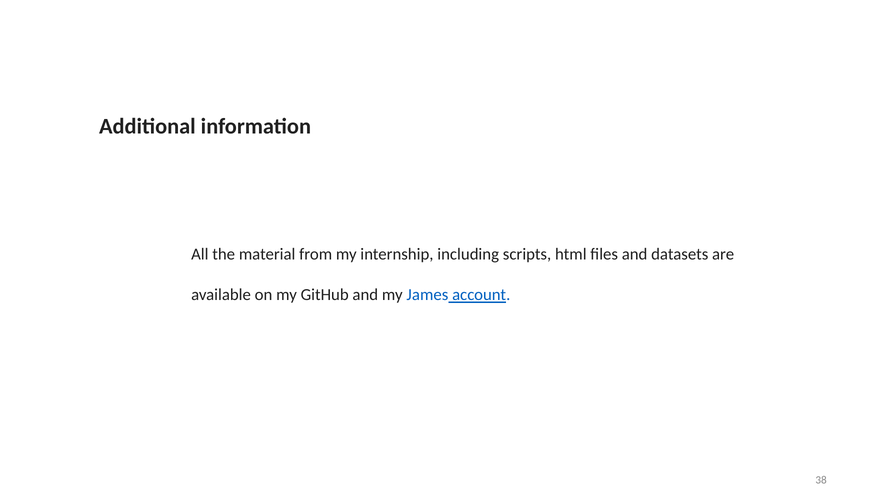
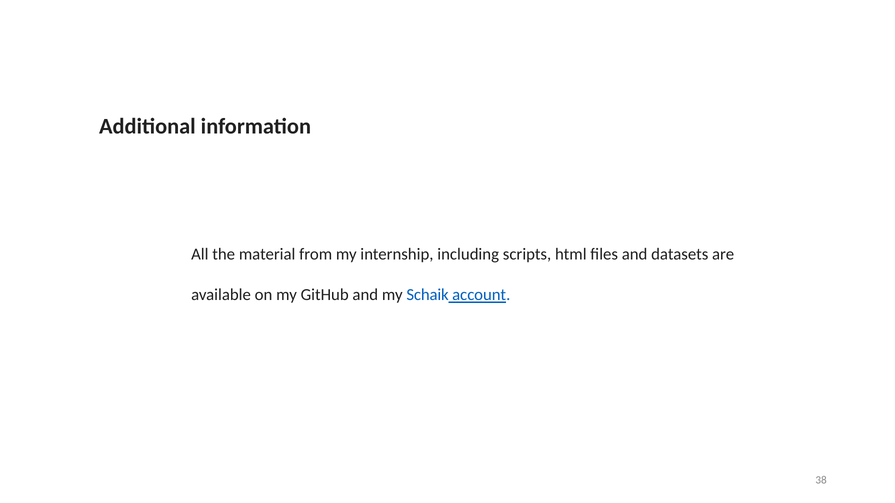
James: James -> Schaik
